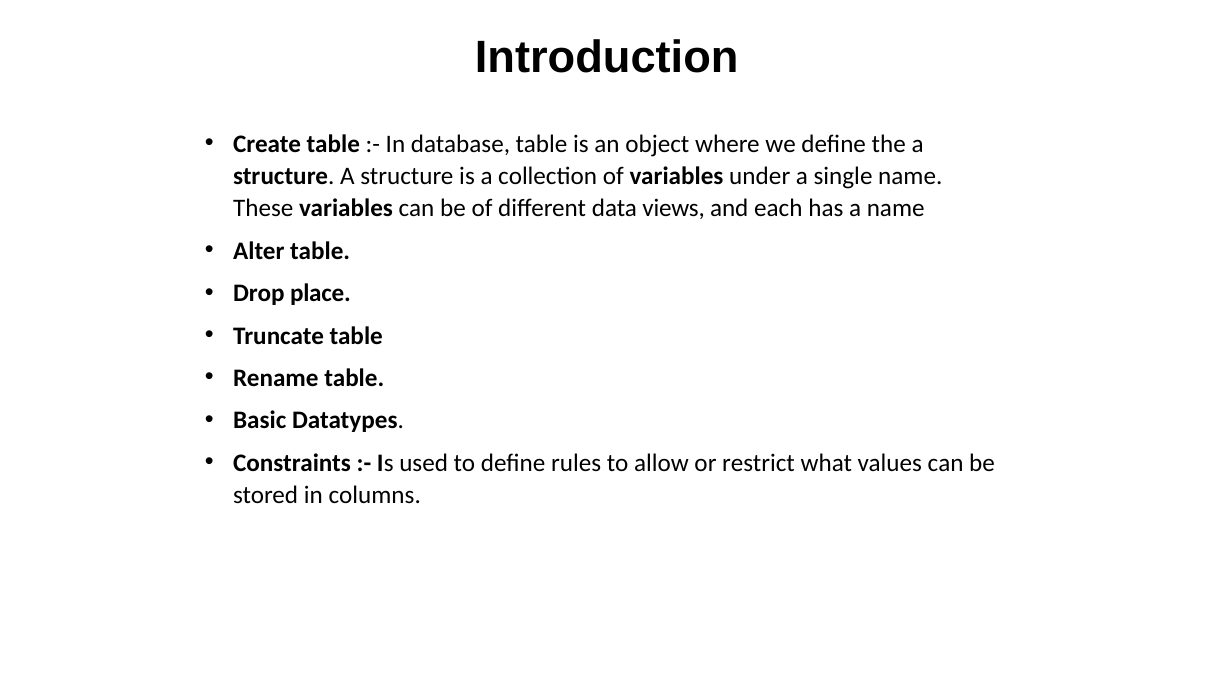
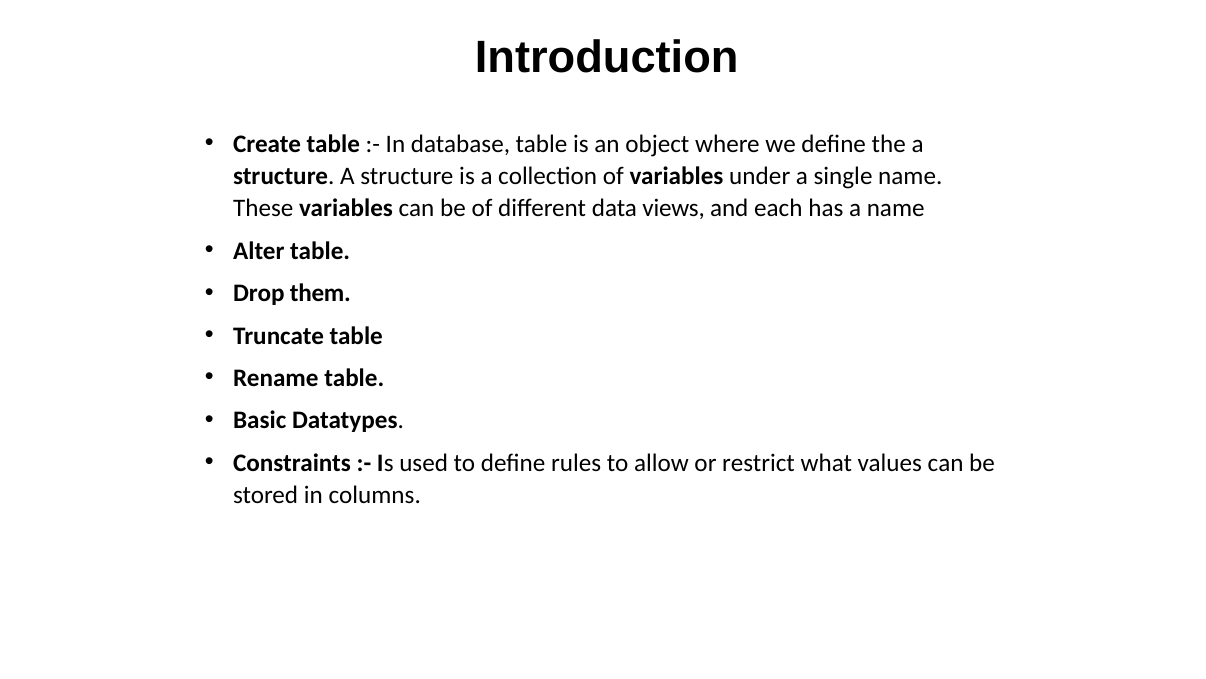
place: place -> them
